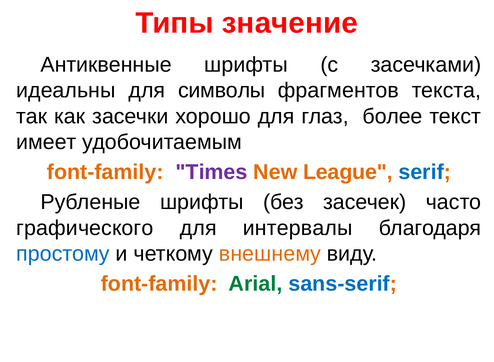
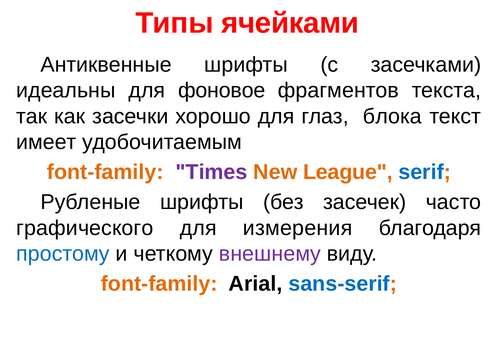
значение: значение -> ячейками
символы: символы -> фоновое
более: более -> блока
интервалы: интервалы -> измерения
внешнему colour: orange -> purple
Arial colour: green -> black
